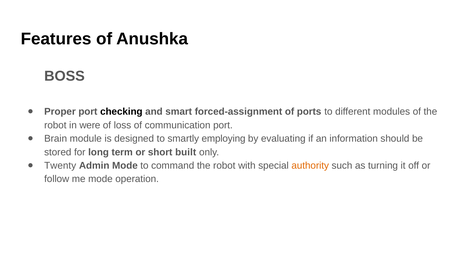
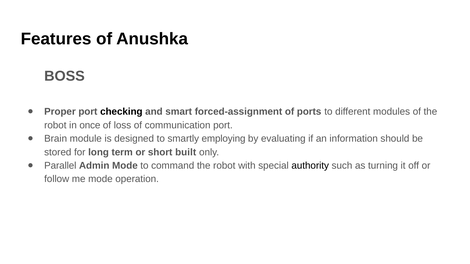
were: were -> once
Twenty: Twenty -> Parallel
authority colour: orange -> black
